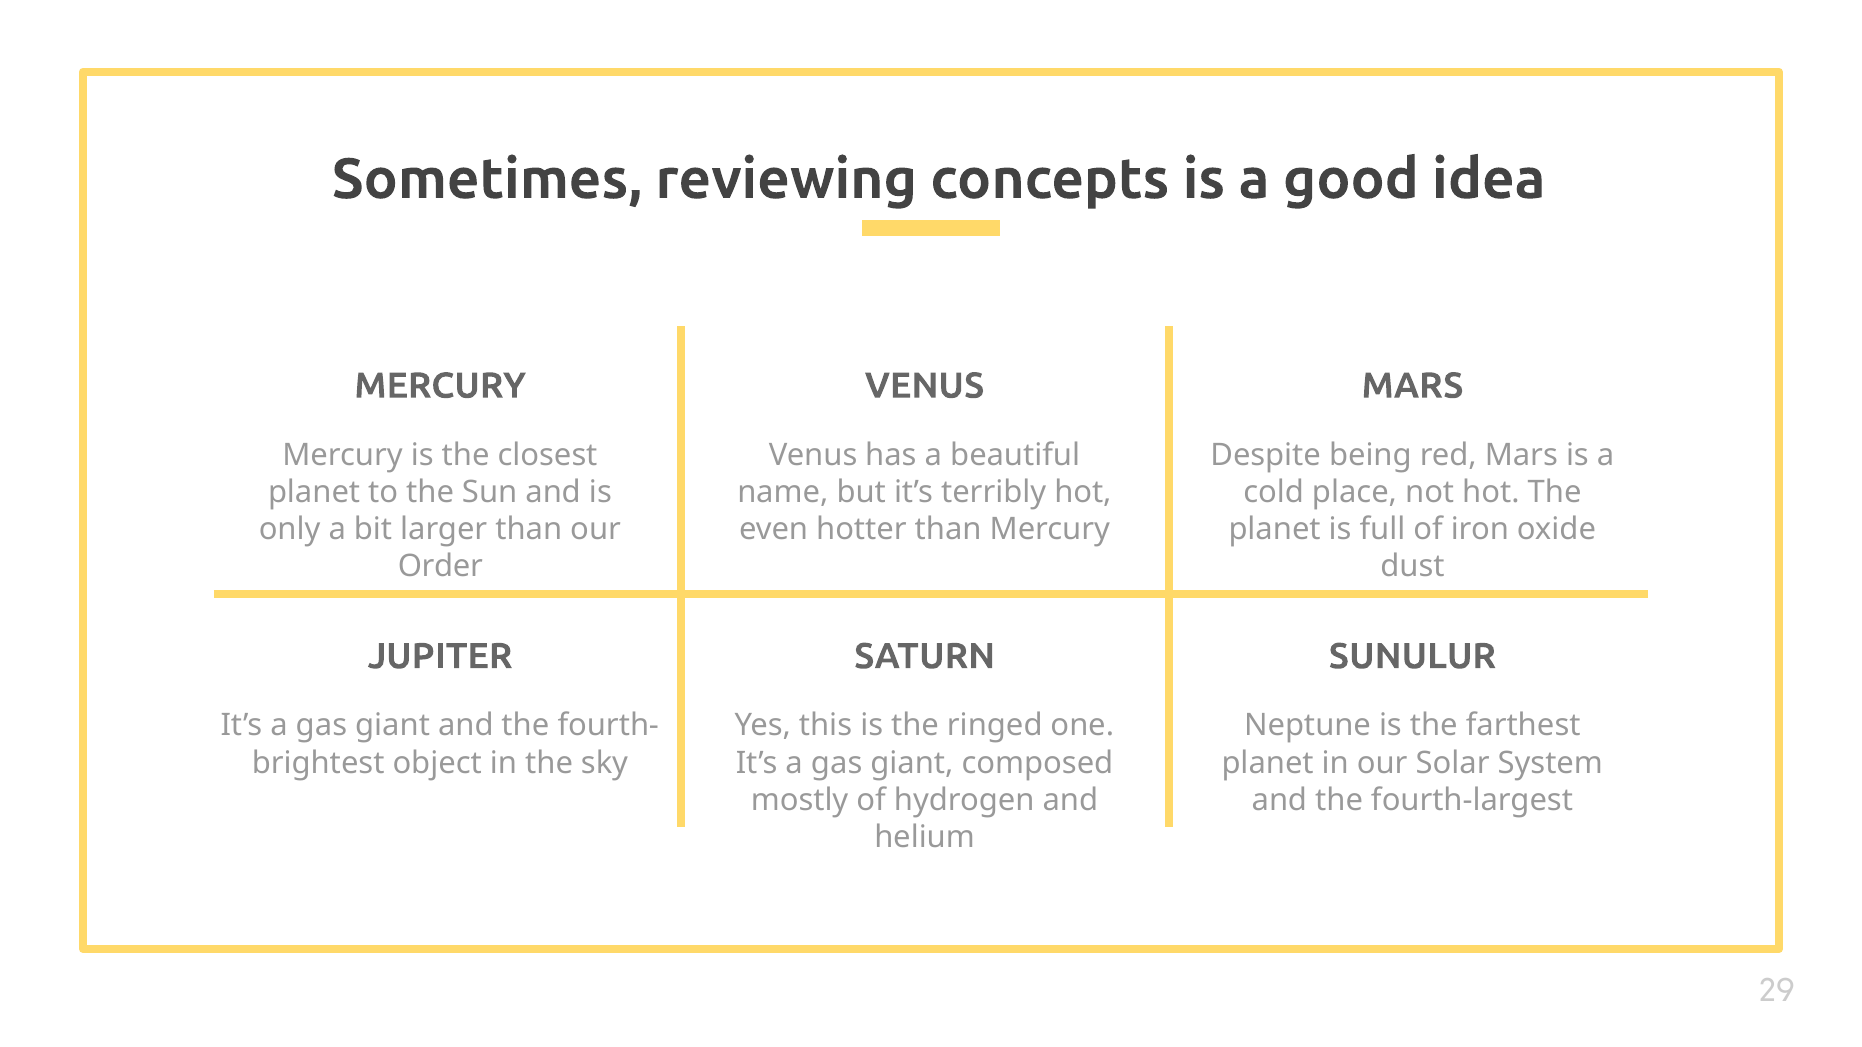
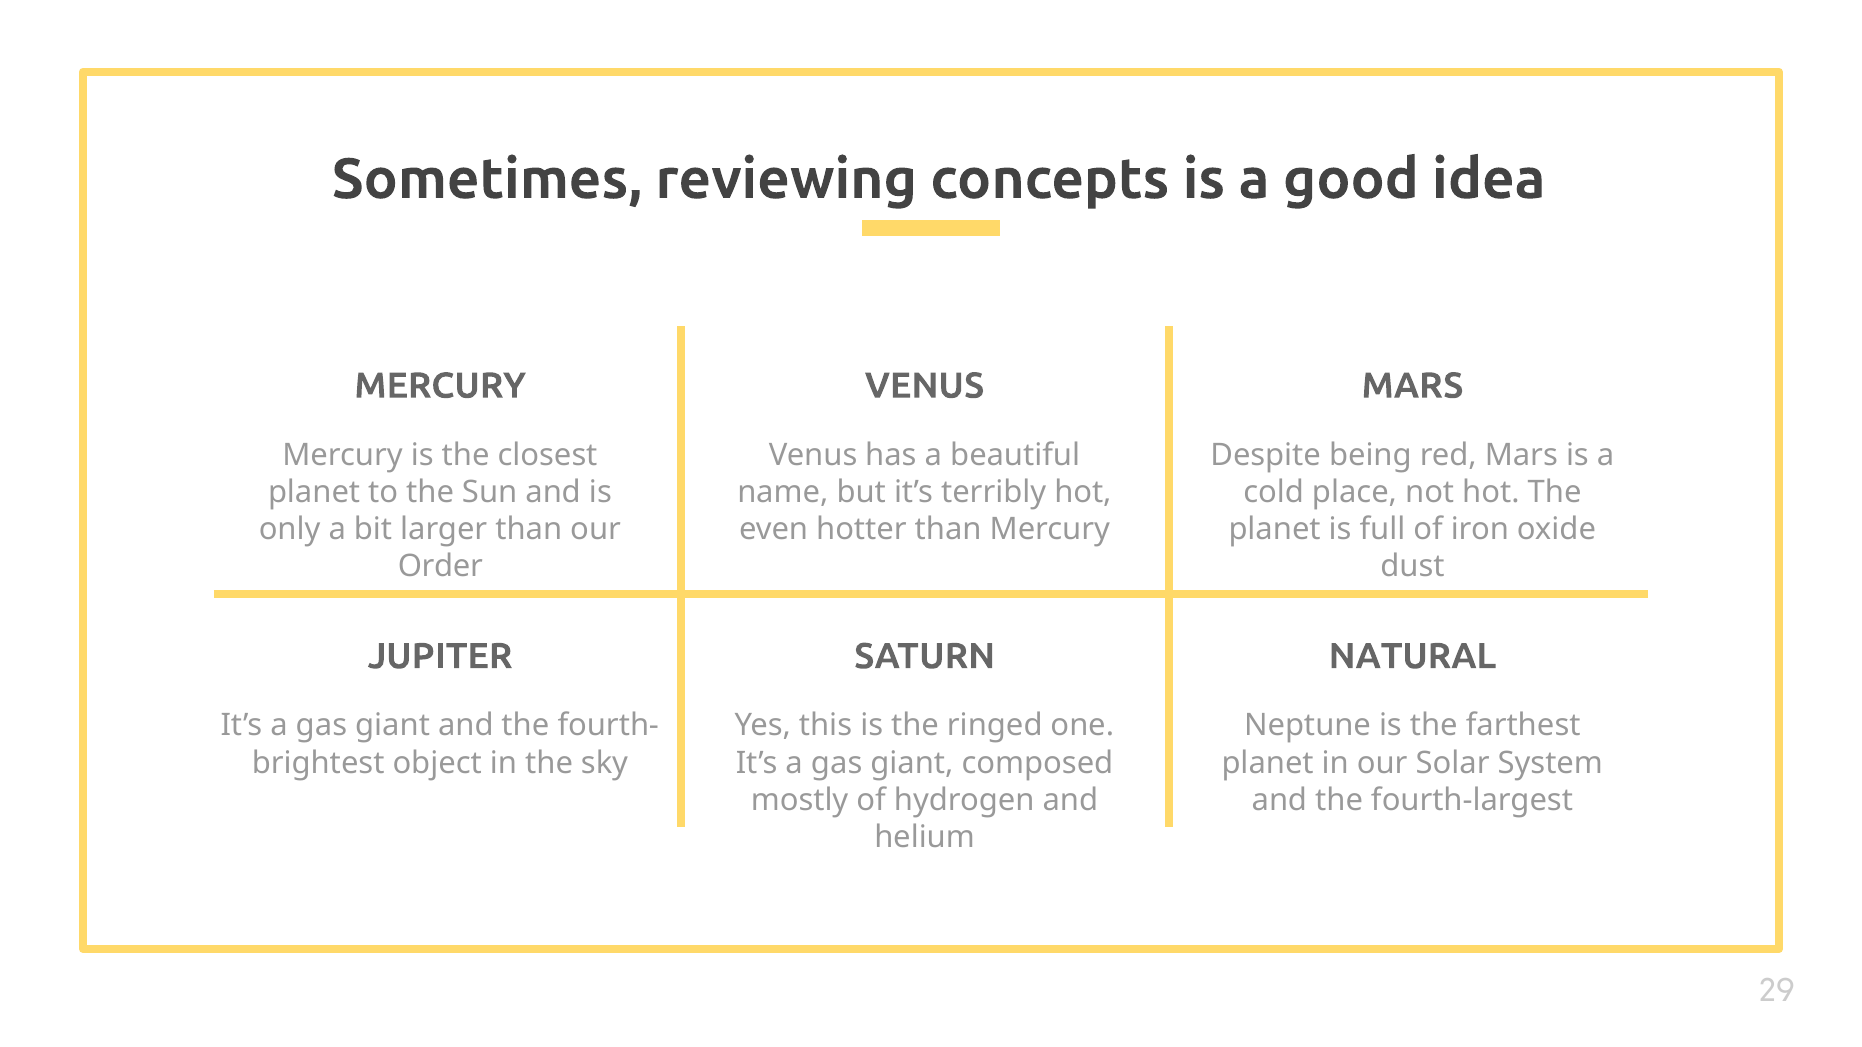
SUNULUR: SUNULUR -> NATURAL
